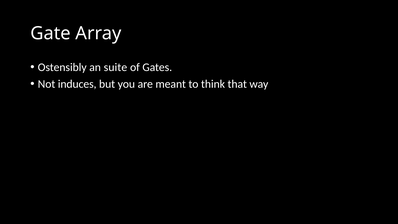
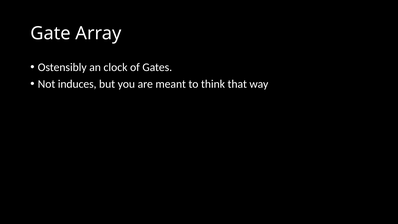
suite: suite -> clock
